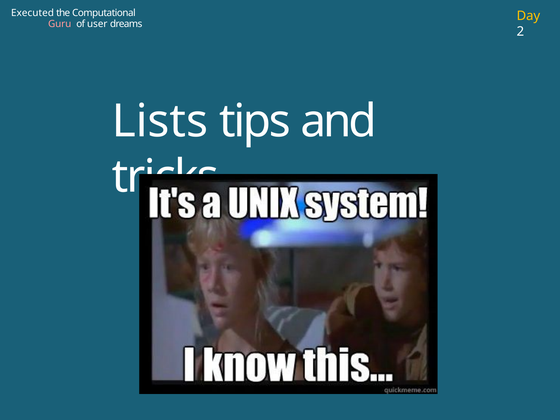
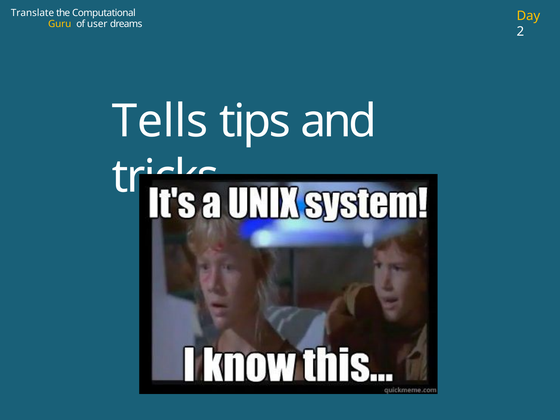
Executed: Executed -> Translate
Guru colour: pink -> yellow
Lists: Lists -> Tells
